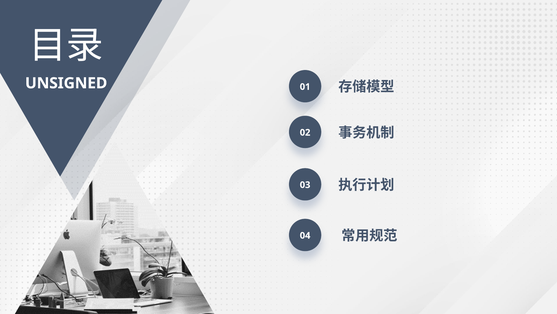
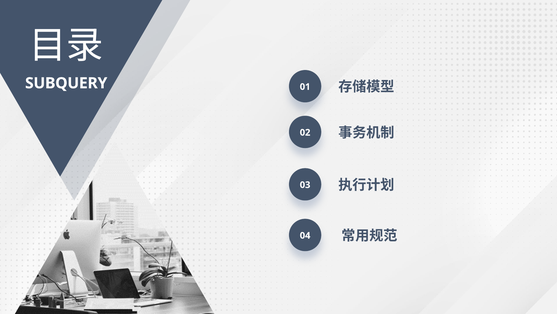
UNSIGNED: UNSIGNED -> SUBQUERY
